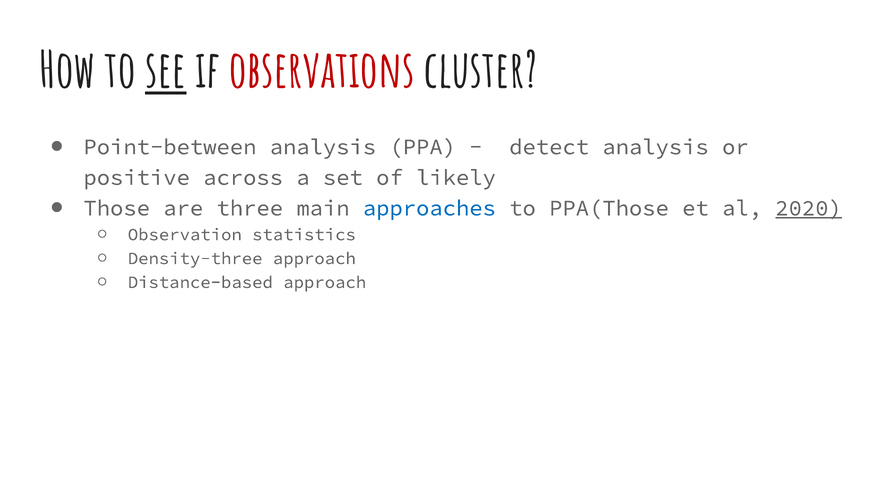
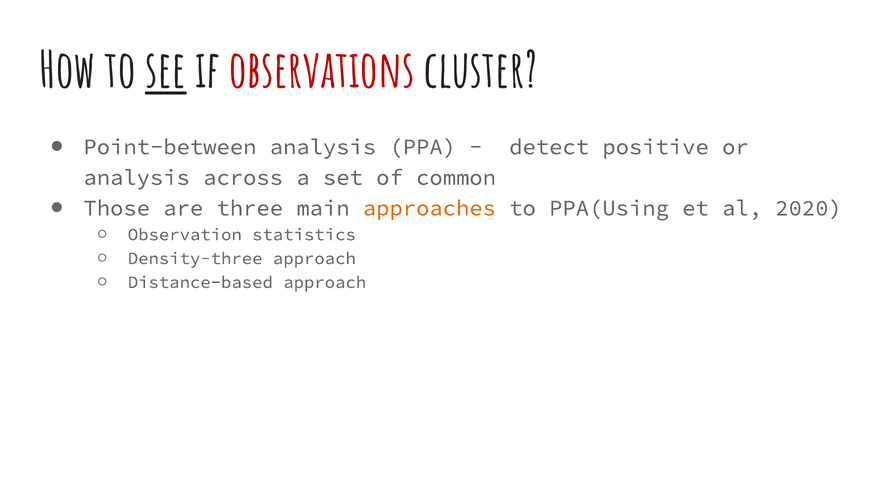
detect analysis: analysis -> positive
positive at (137, 177): positive -> analysis
likely: likely -> common
approaches colour: blue -> orange
PPA(Those: PPA(Those -> PPA(Using
2020 underline: present -> none
